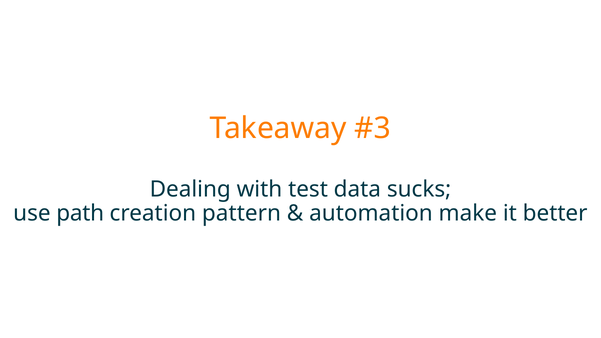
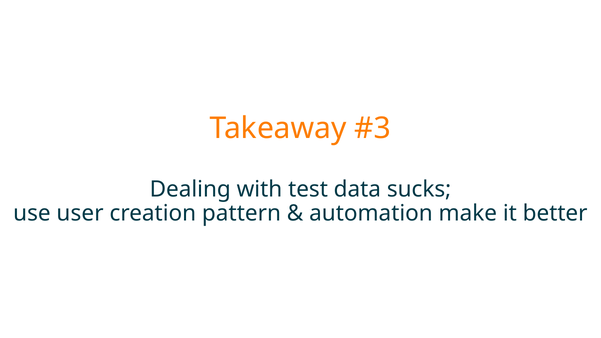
path: path -> user
